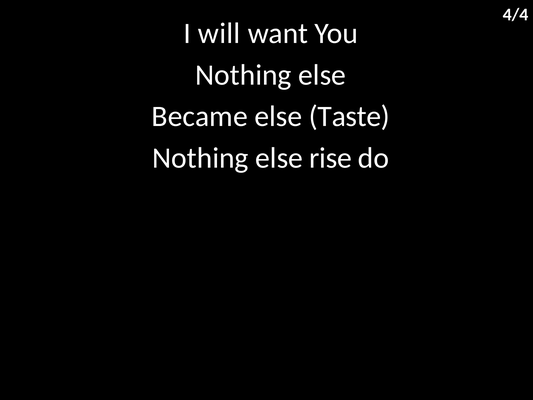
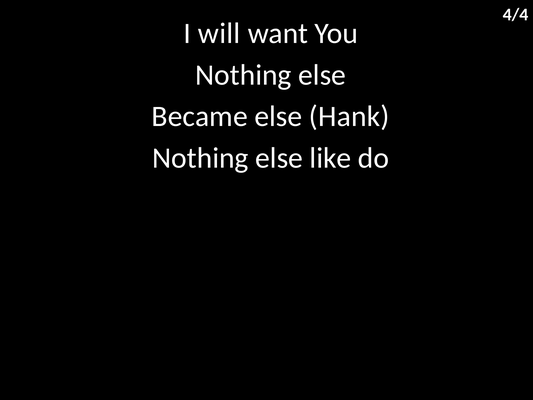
Taste: Taste -> Hank
rise: rise -> like
